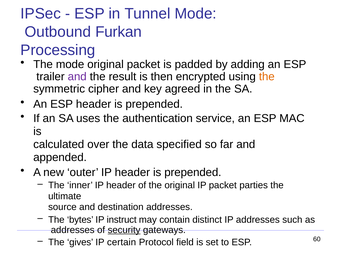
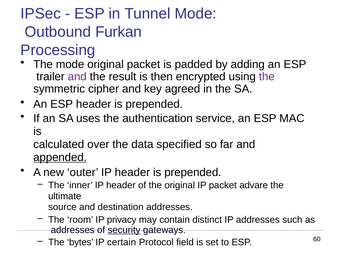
the at (267, 77) colour: orange -> purple
appended underline: none -> present
parties: parties -> advare
bytes: bytes -> room
instruct: instruct -> privacy
gives: gives -> bytes
